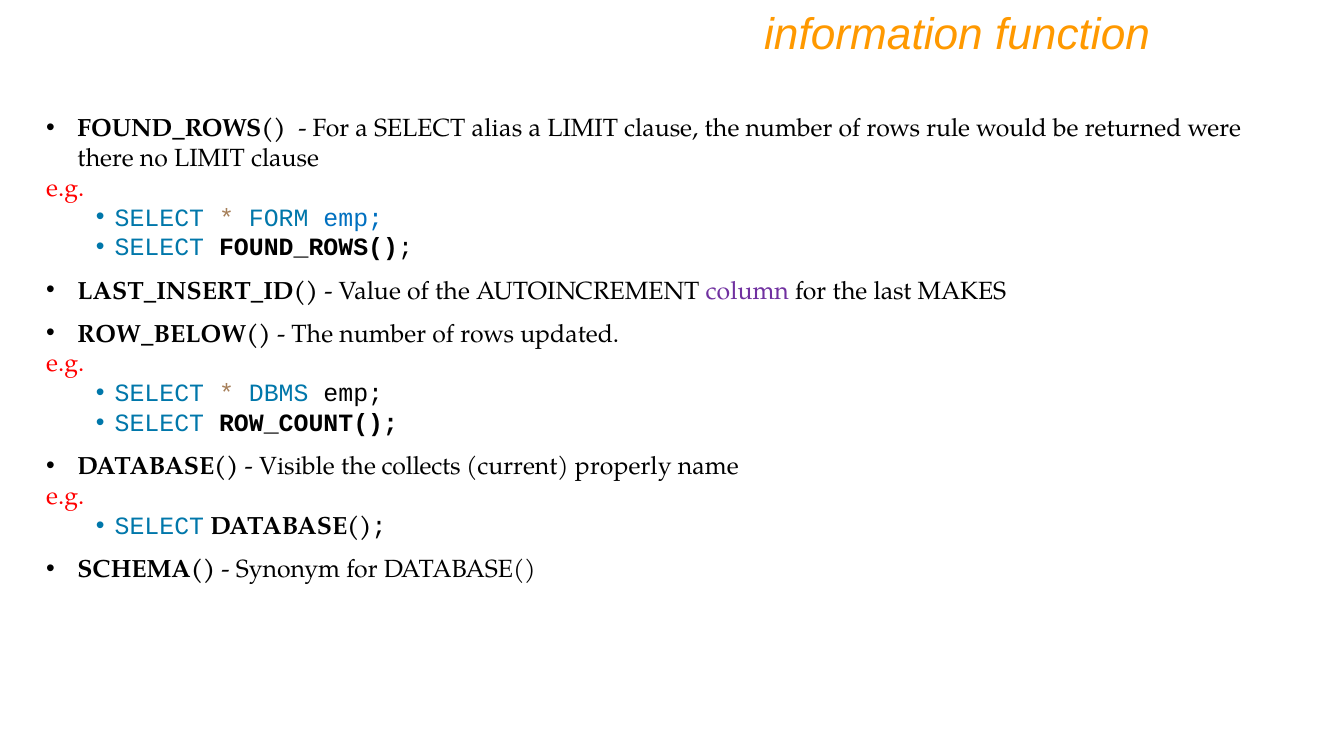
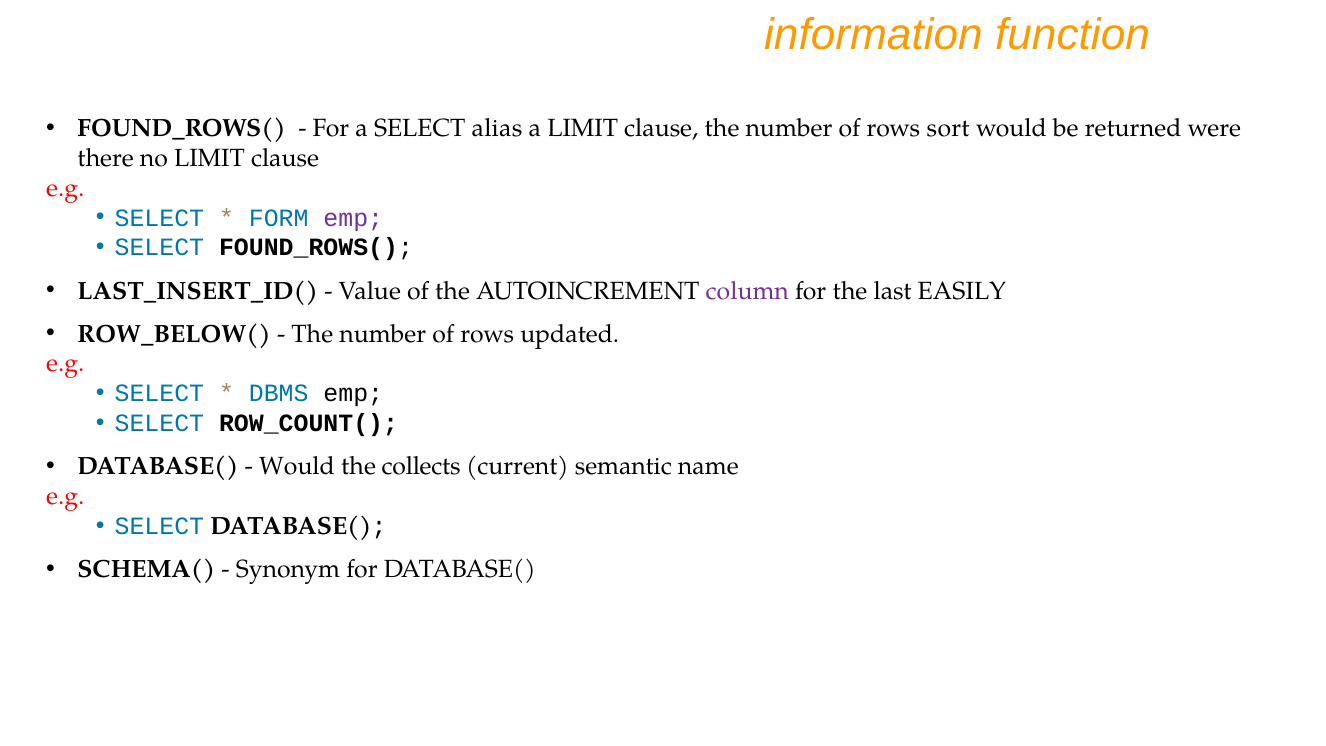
rule: rule -> sort
emp at (353, 218) colour: blue -> purple
MAKES: MAKES -> EASILY
Visible at (297, 466): Visible -> Would
properly: properly -> semantic
